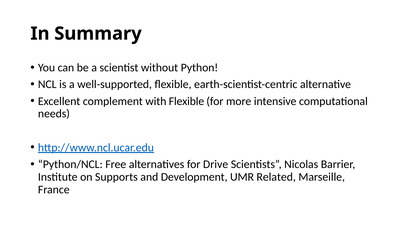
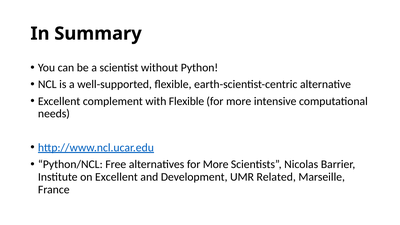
alternatives for Drive: Drive -> More
on Supports: Supports -> Excellent
